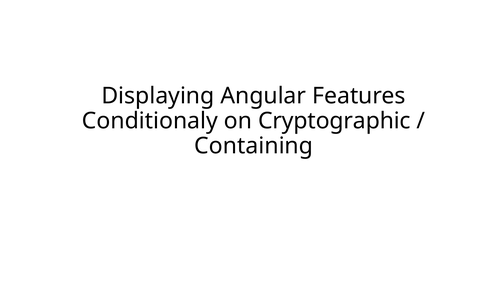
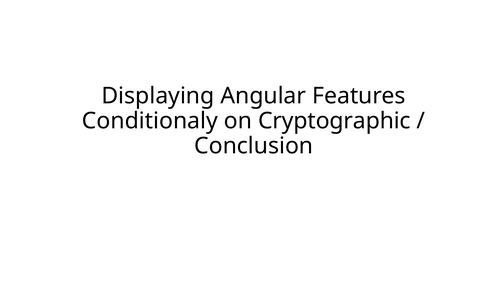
Containing: Containing -> Conclusion
